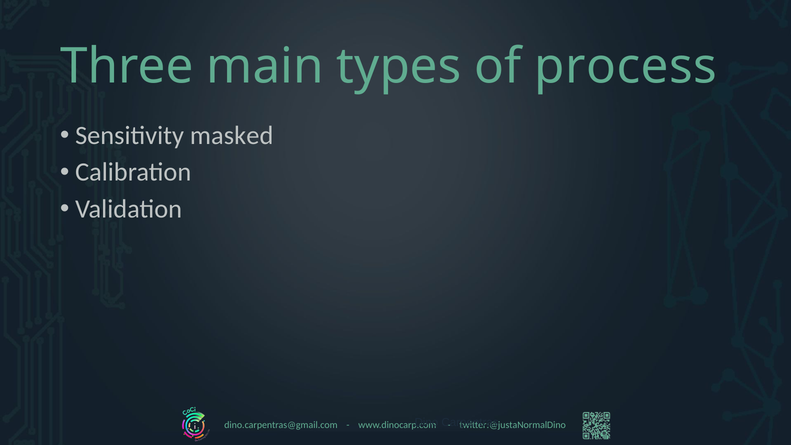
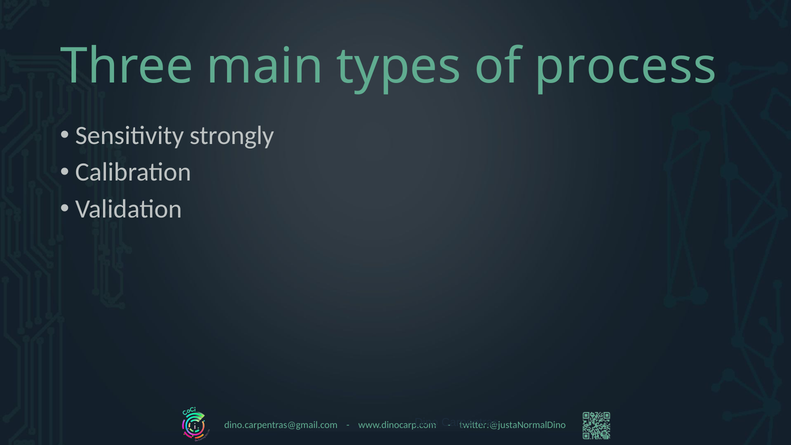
masked: masked -> strongly
